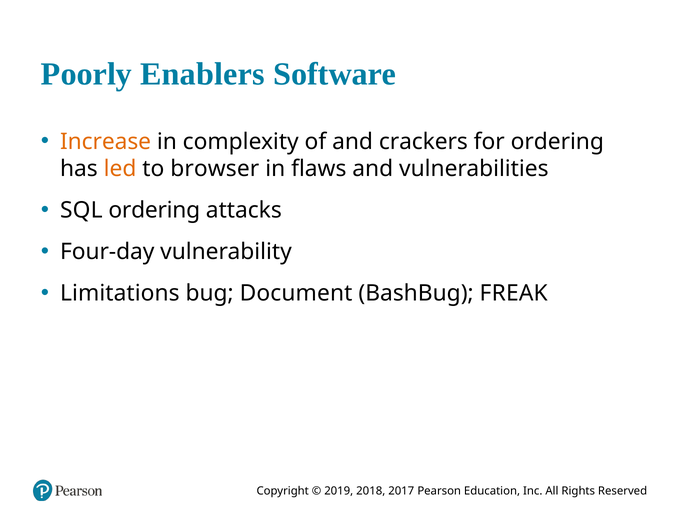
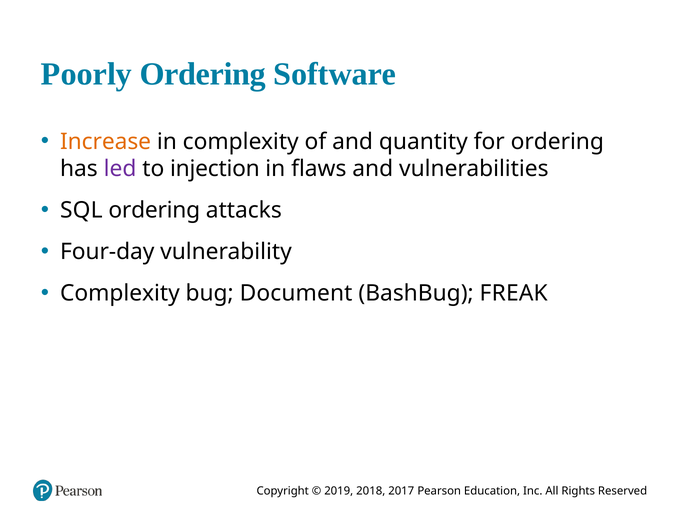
Poorly Enablers: Enablers -> Ordering
crackers: crackers -> quantity
led colour: orange -> purple
browser: browser -> injection
Limitations at (120, 294): Limitations -> Complexity
